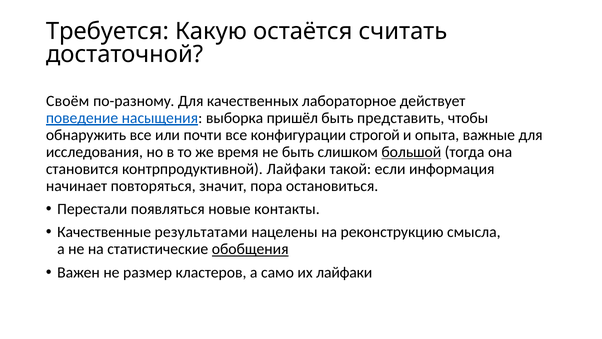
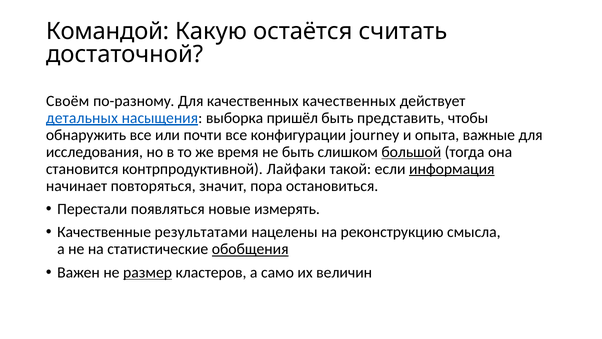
Требуется: Требуется -> Командой
качественных лабораторное: лабораторное -> качественных
поведение: поведение -> детальных
строгой: строгой -> journey
информация underline: none -> present
контакты: контакты -> измерять
размер underline: none -> present
их лайфаки: лайфаки -> величин
